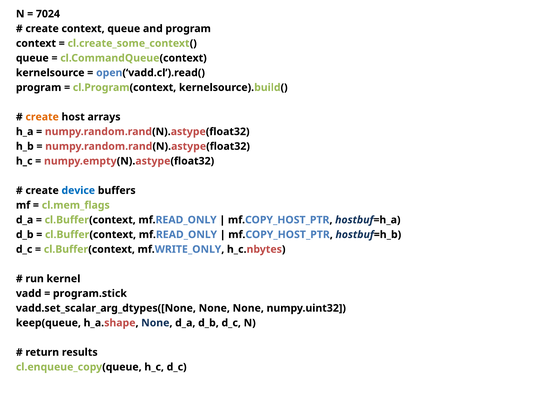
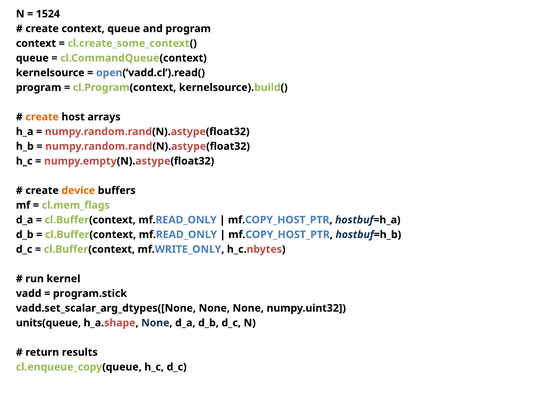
7024: 7024 -> 1524
device colour: blue -> orange
keep(queue: keep(queue -> units(queue
